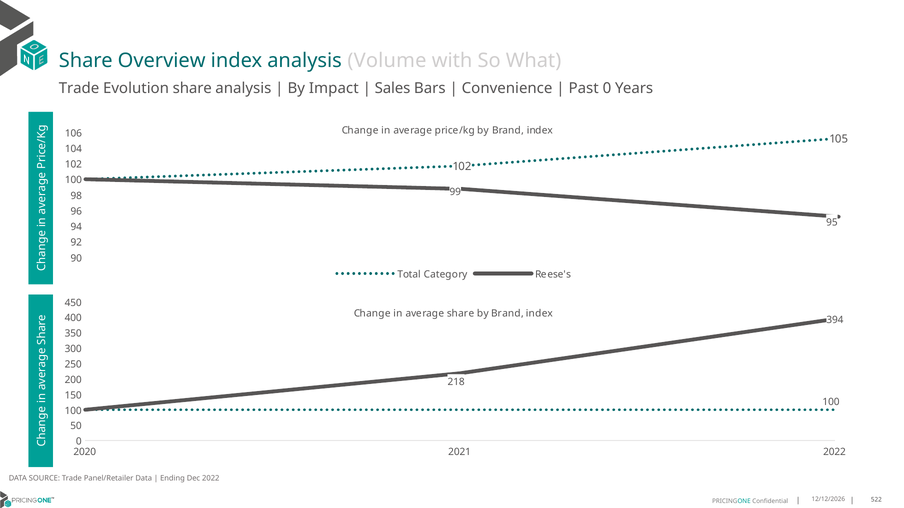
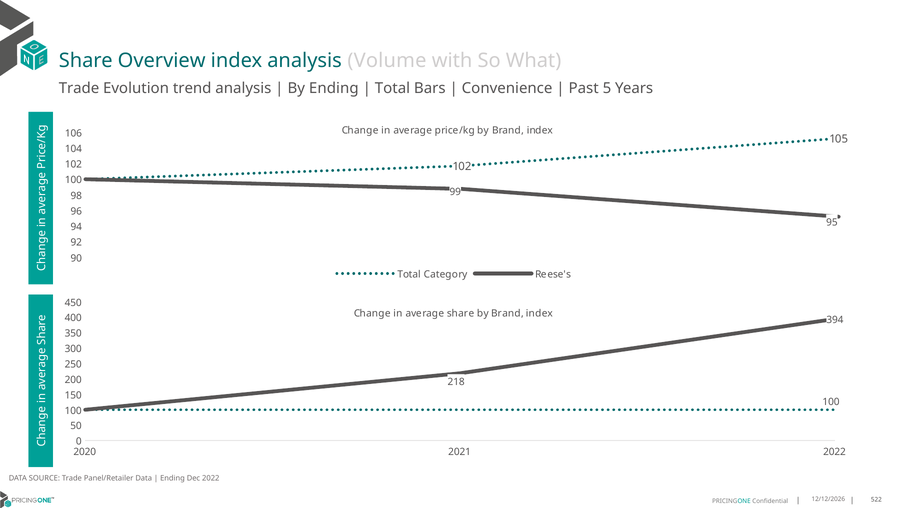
Evolution share: share -> trend
By Impact: Impact -> Ending
Sales at (393, 88): Sales -> Total
Past 0: 0 -> 5
